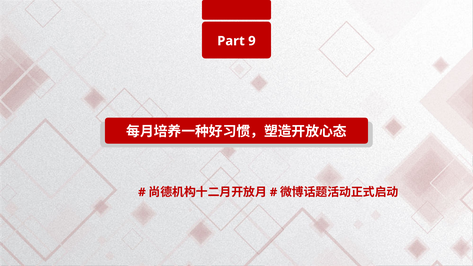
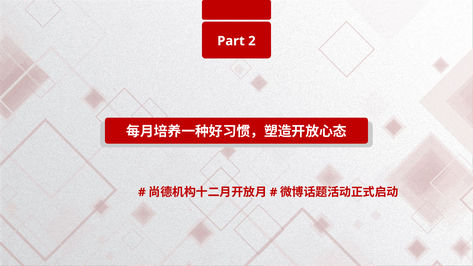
9: 9 -> 2
